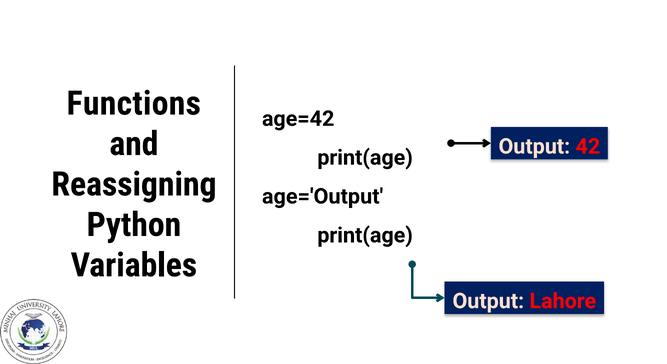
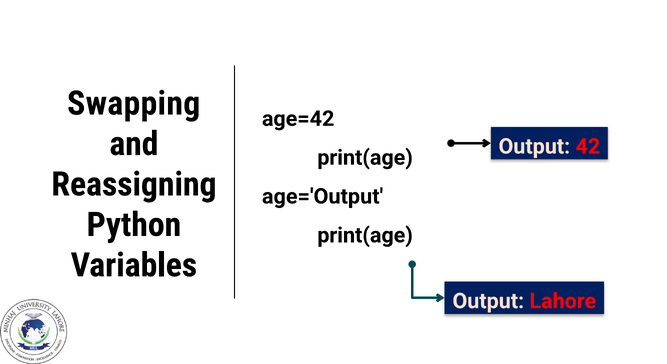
Functions: Functions -> Swapping
